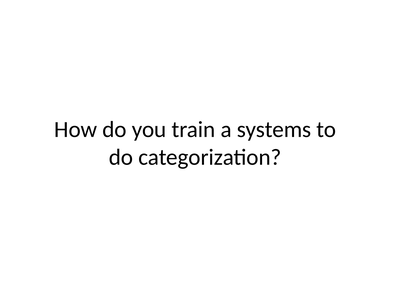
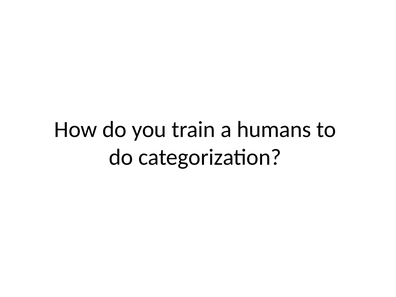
systems: systems -> humans
